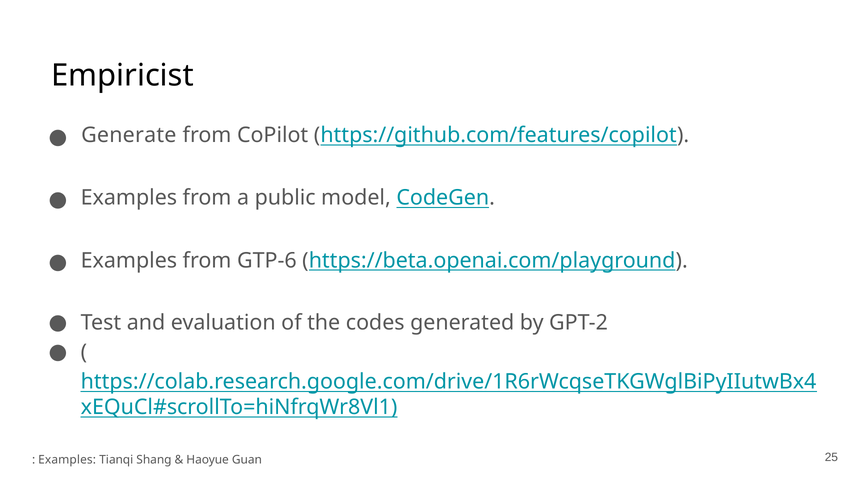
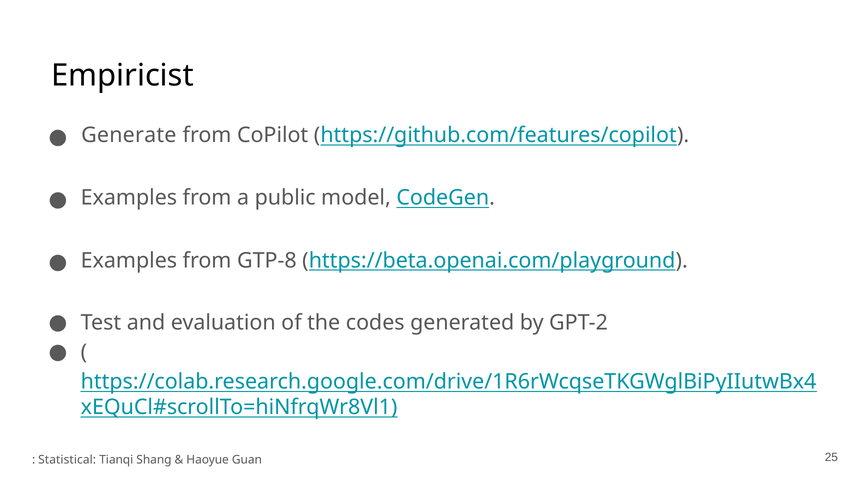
GTP-6: GTP-6 -> GTP-8
Examples at (67, 459): Examples -> Statistical
